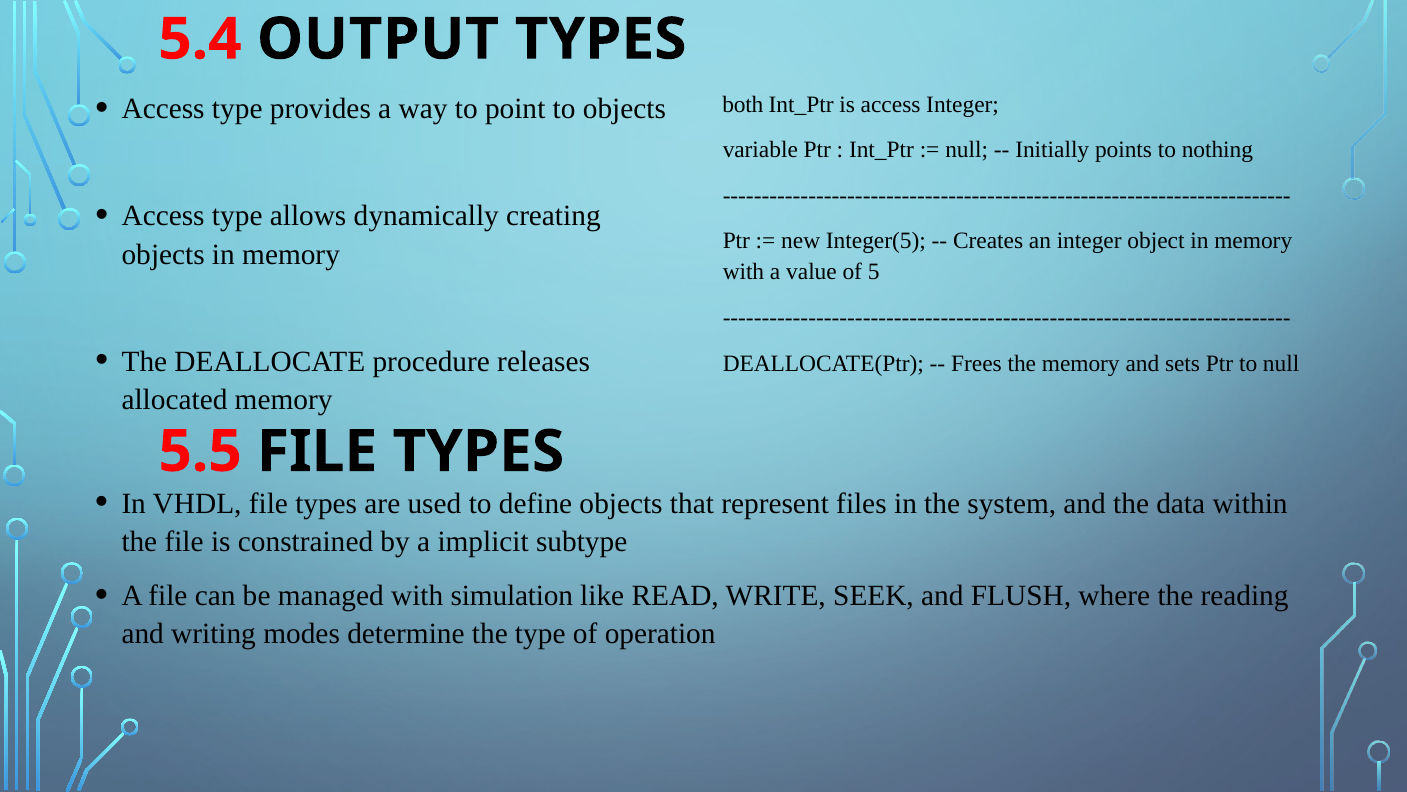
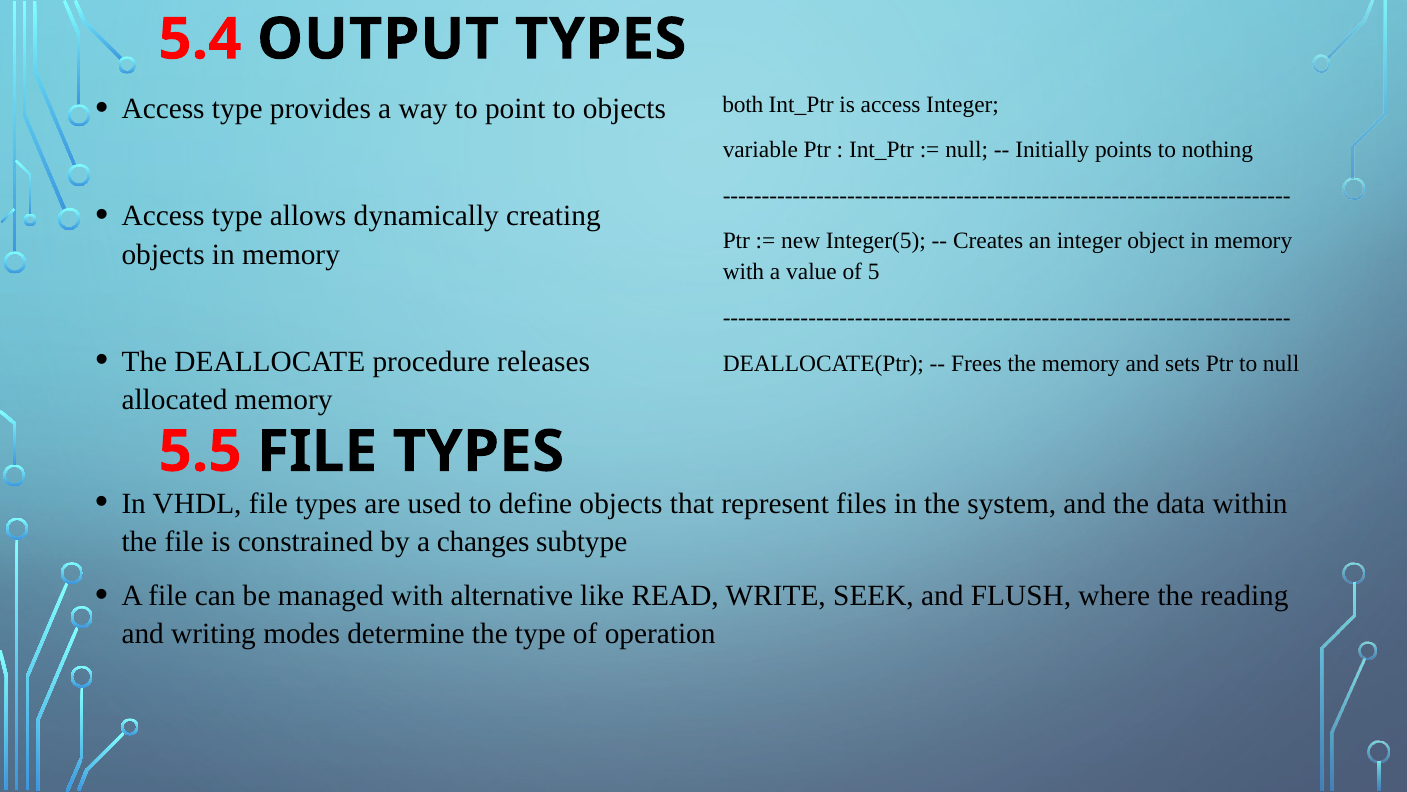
implicit: implicit -> changes
simulation: simulation -> alternative
